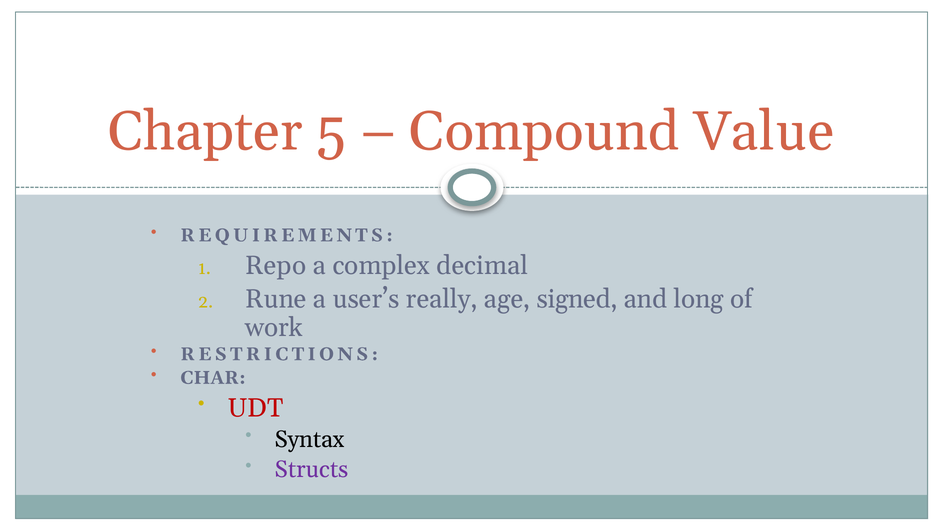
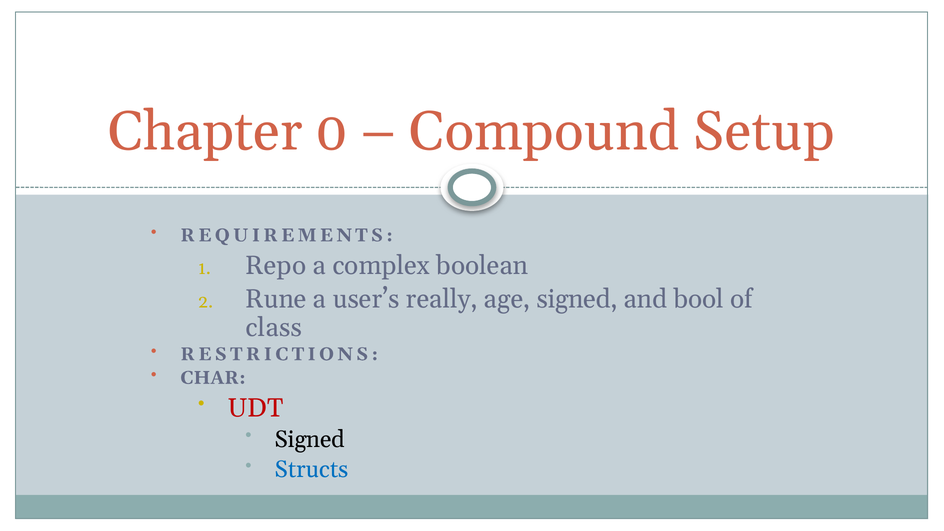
5: 5 -> 0
Value: Value -> Setup
decimal: decimal -> boolean
long: long -> bool
work: work -> class
Syntax at (310, 439): Syntax -> Signed
Structs colour: purple -> blue
